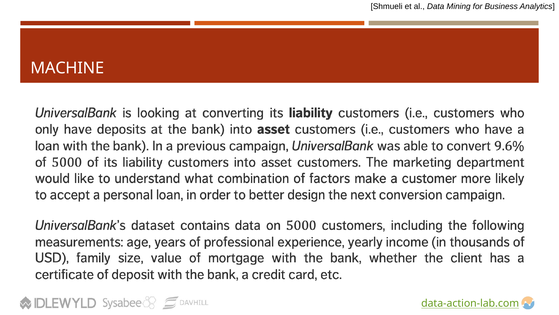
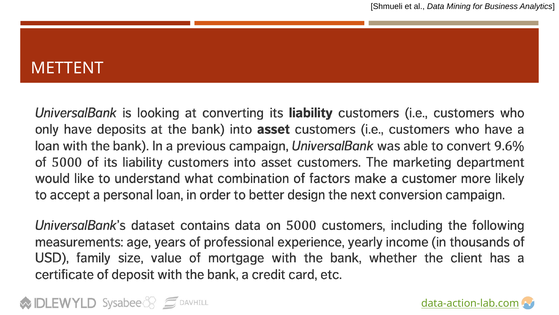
MACHINE: MACHINE -> METTENT
